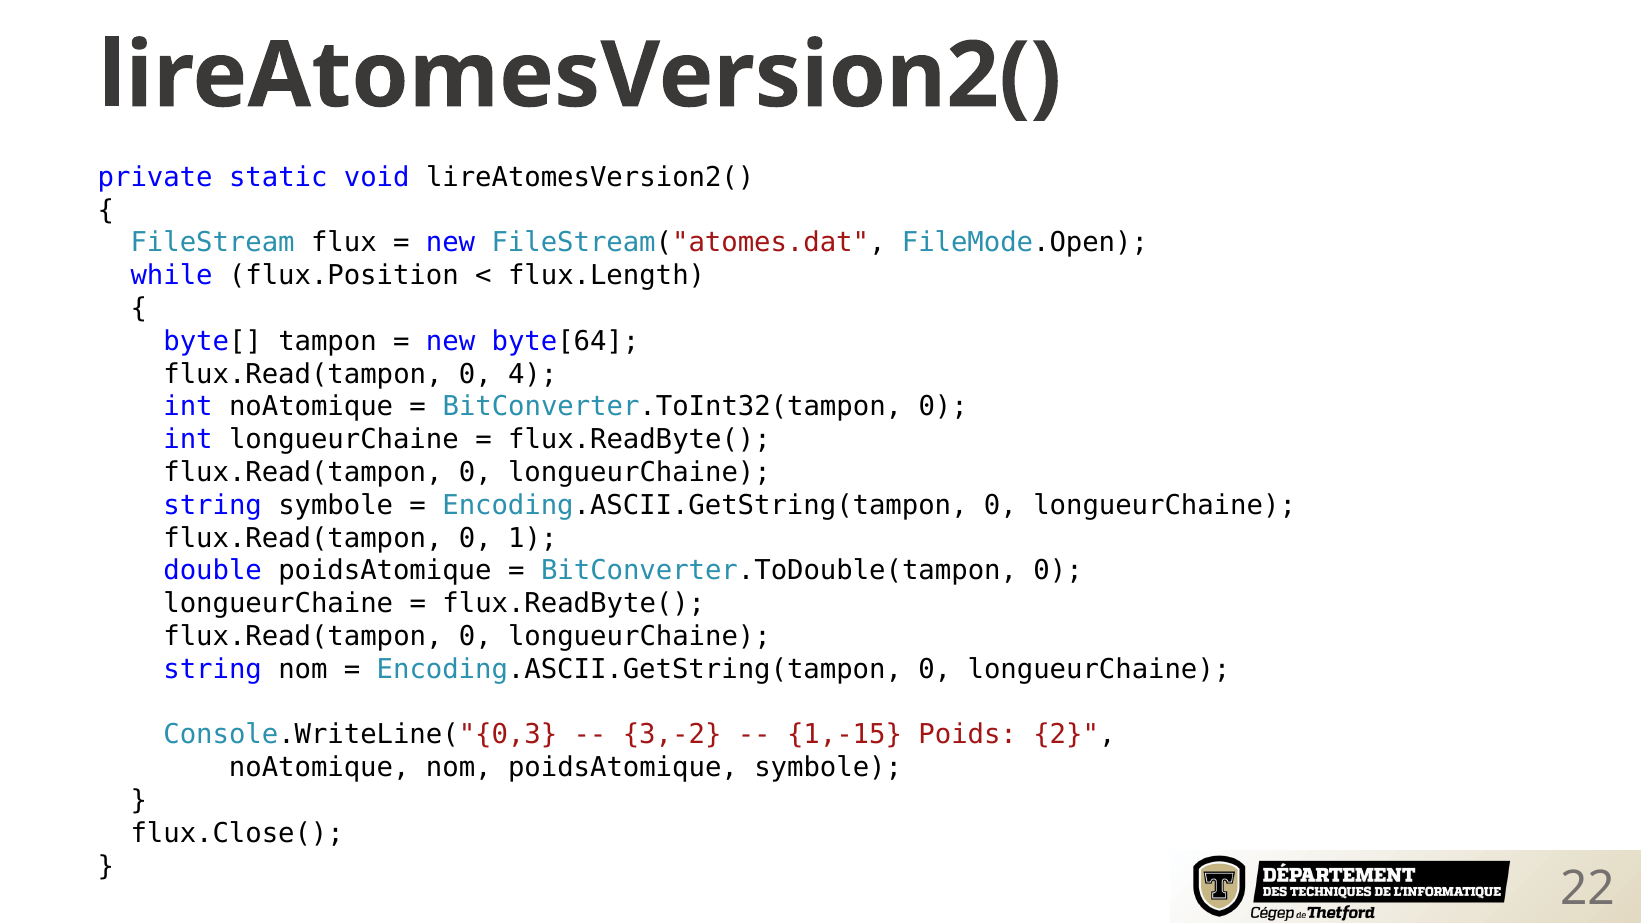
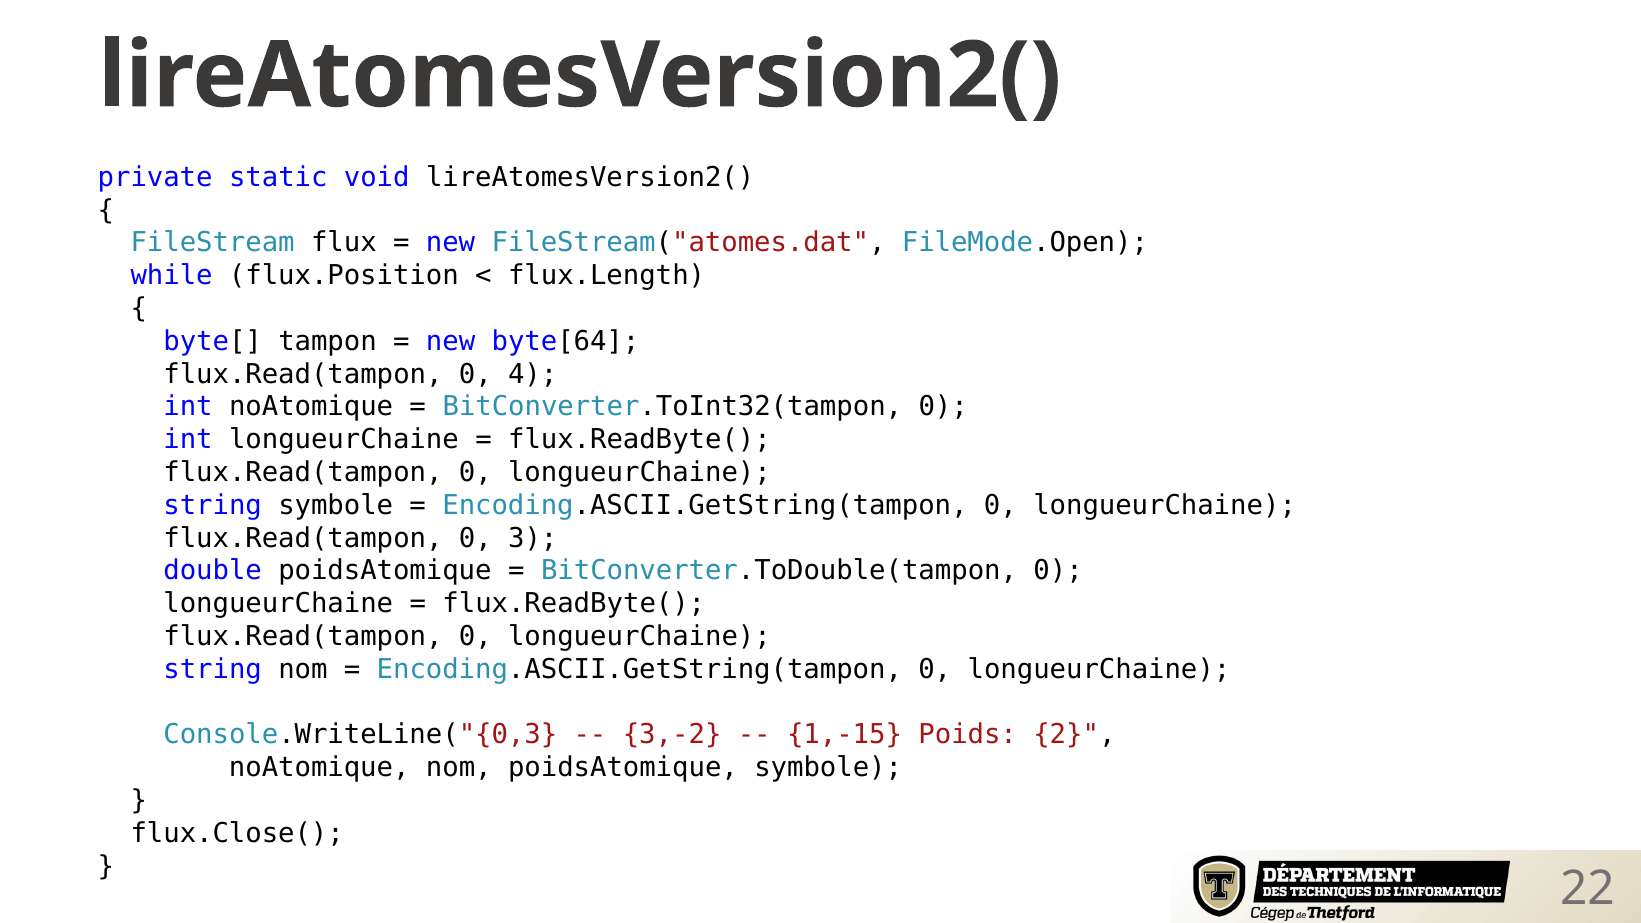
1: 1 -> 3
